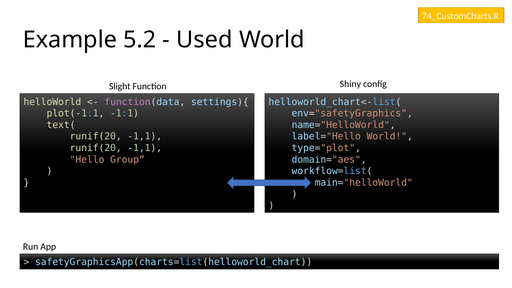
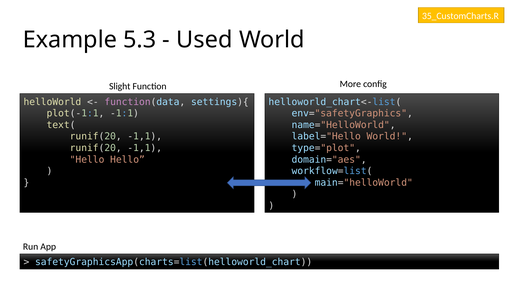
74_CustomCharts.R: 74_CustomCharts.R -> 35_CustomCharts.R
5.2: 5.2 -> 5.3
Shiny: Shiny -> More
Hello Group: Group -> Hello
